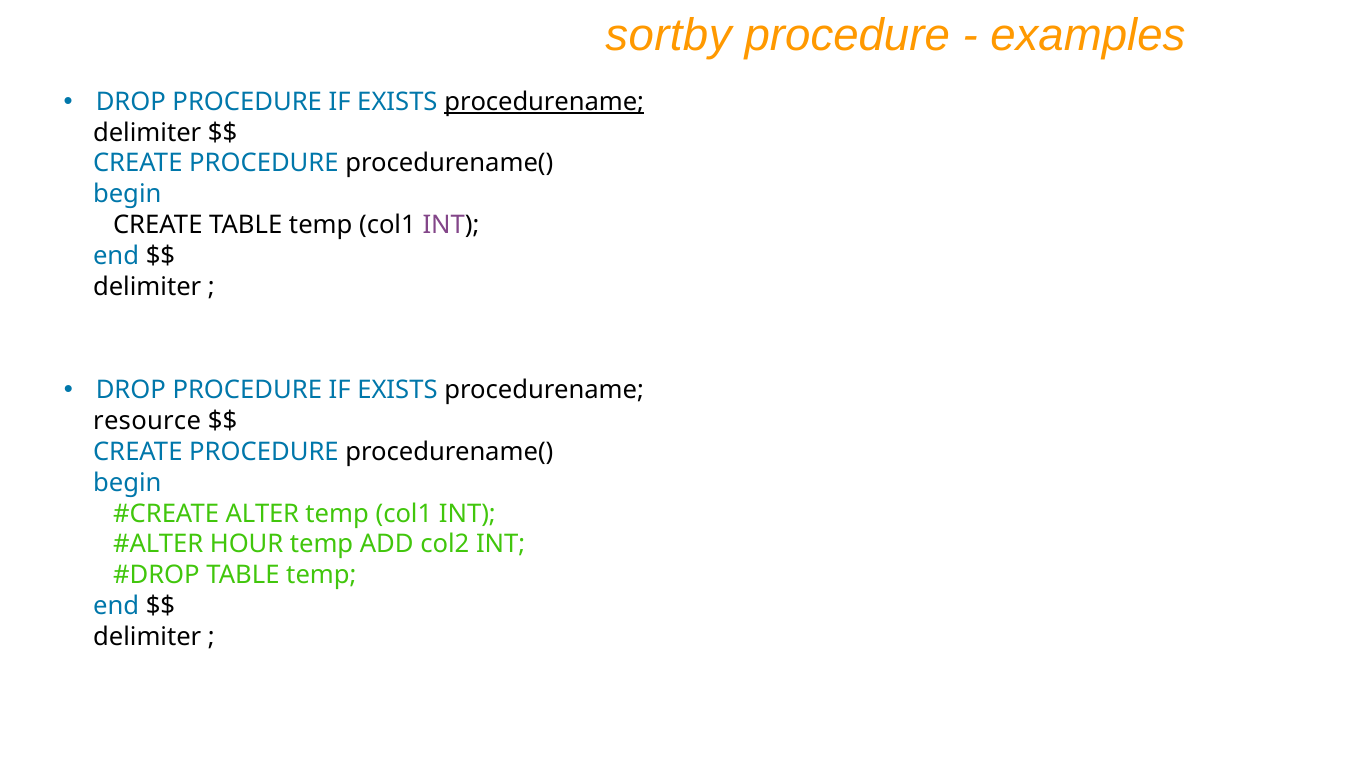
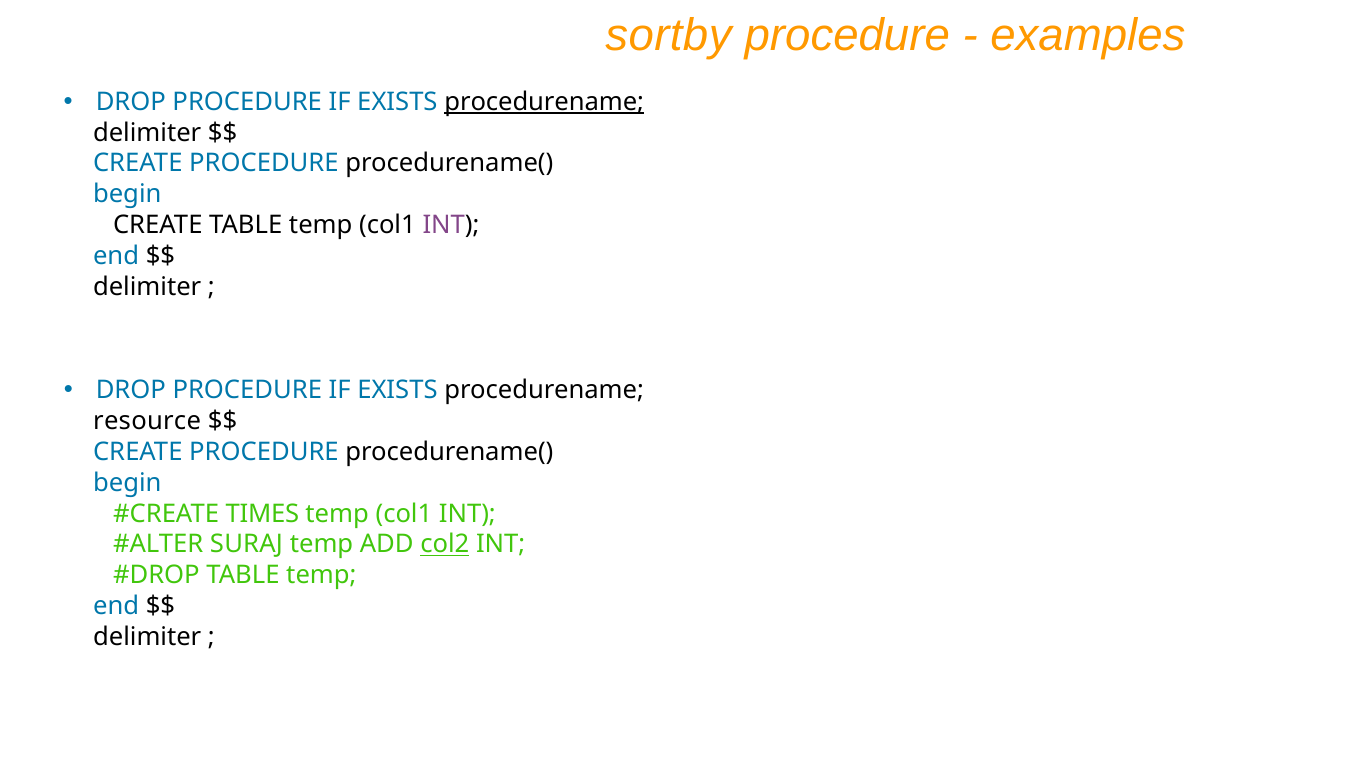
ALTER: ALTER -> TIMES
HOUR: HOUR -> SURAJ
col2 underline: none -> present
